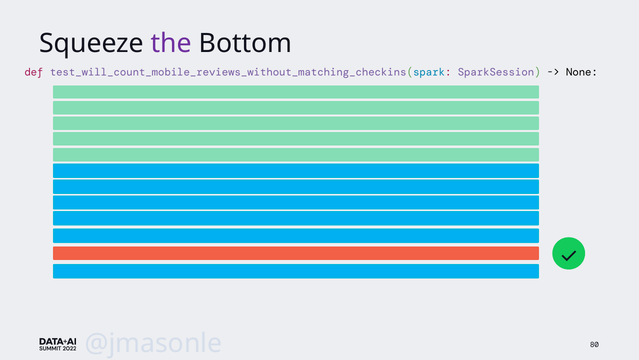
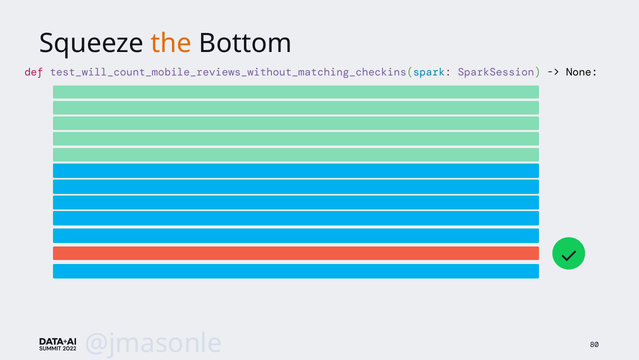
the colour: purple -> orange
